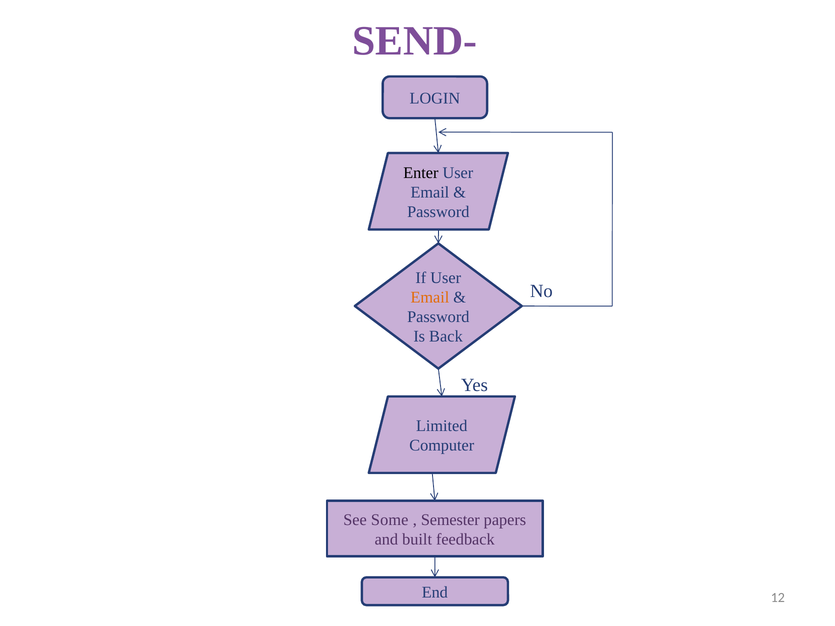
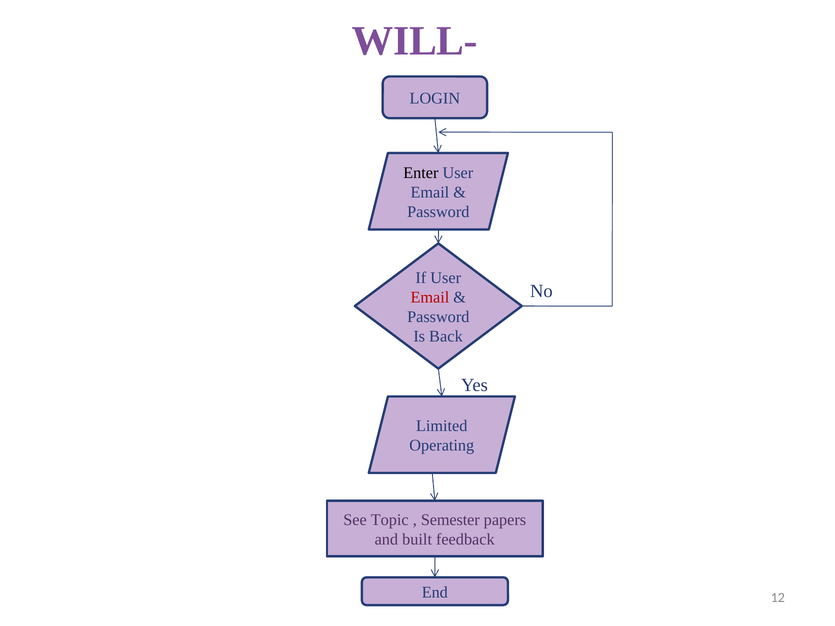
SEND-: SEND- -> WILL-
Email at (430, 297) colour: orange -> red
Computer: Computer -> Operating
Some: Some -> Topic
